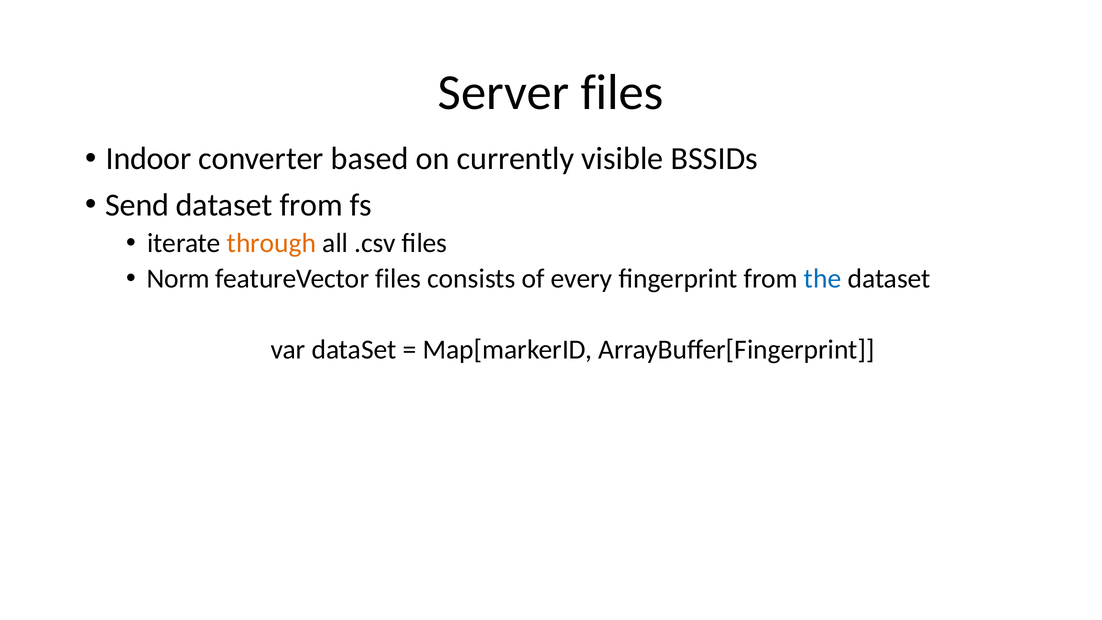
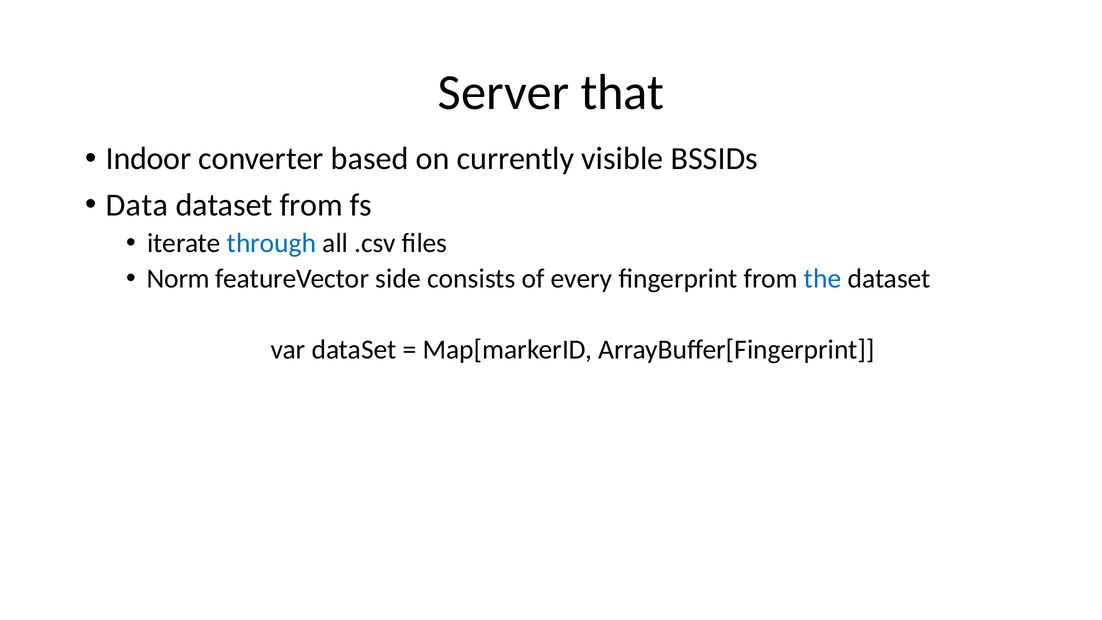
Server files: files -> that
Send: Send -> Data
through colour: orange -> blue
featureVector files: files -> side
